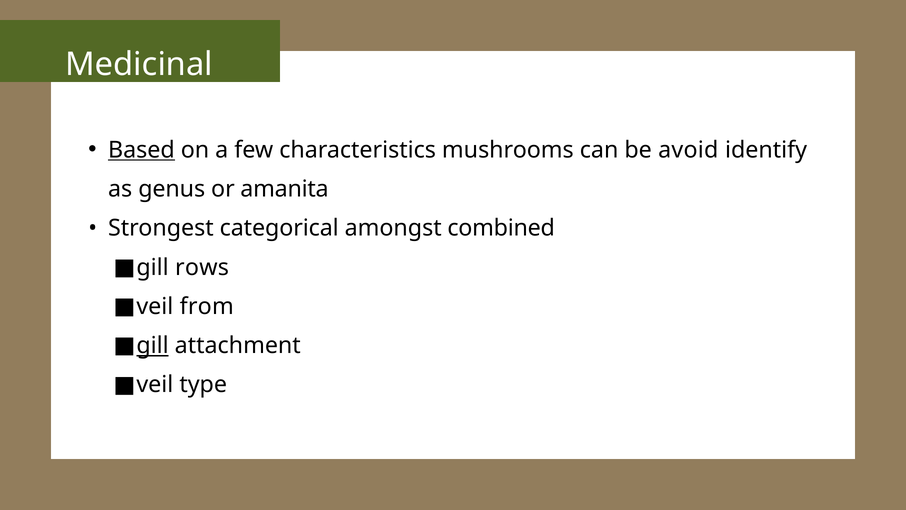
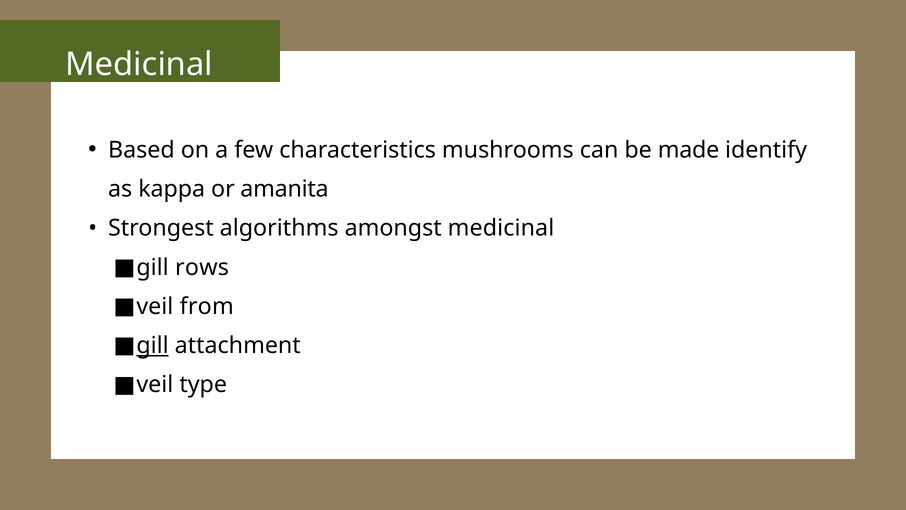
Based underline: present -> none
avoid: avoid -> made
genus: genus -> kappa
categorical: categorical -> algorithms
amongst combined: combined -> medicinal
